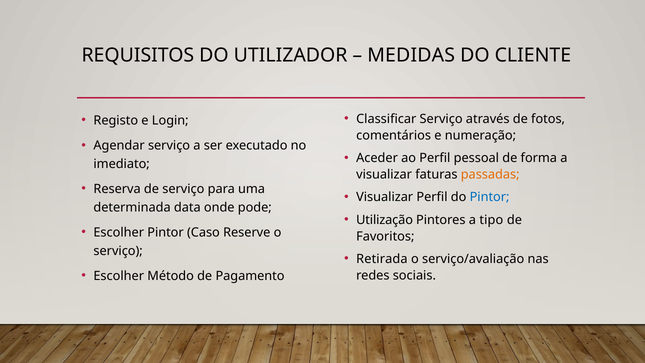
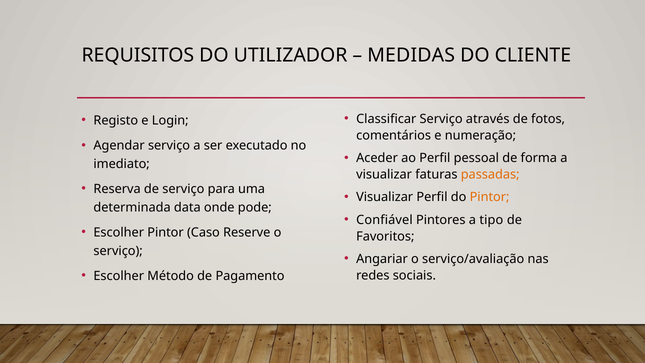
Pintor at (490, 197) colour: blue -> orange
Utilização: Utilização -> Confiável
Retirada: Retirada -> Angariar
